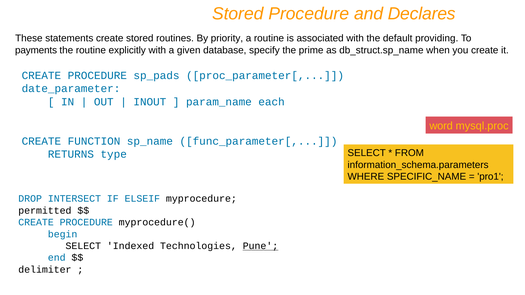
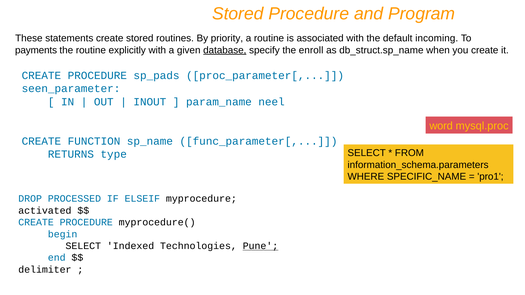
Declares: Declares -> Program
providing: providing -> incoming
database underline: none -> present
prime: prime -> enroll
date_parameter: date_parameter -> seen_parameter
each: each -> neel
INTERSECT: INTERSECT -> PROCESSED
permitted: permitted -> activated
